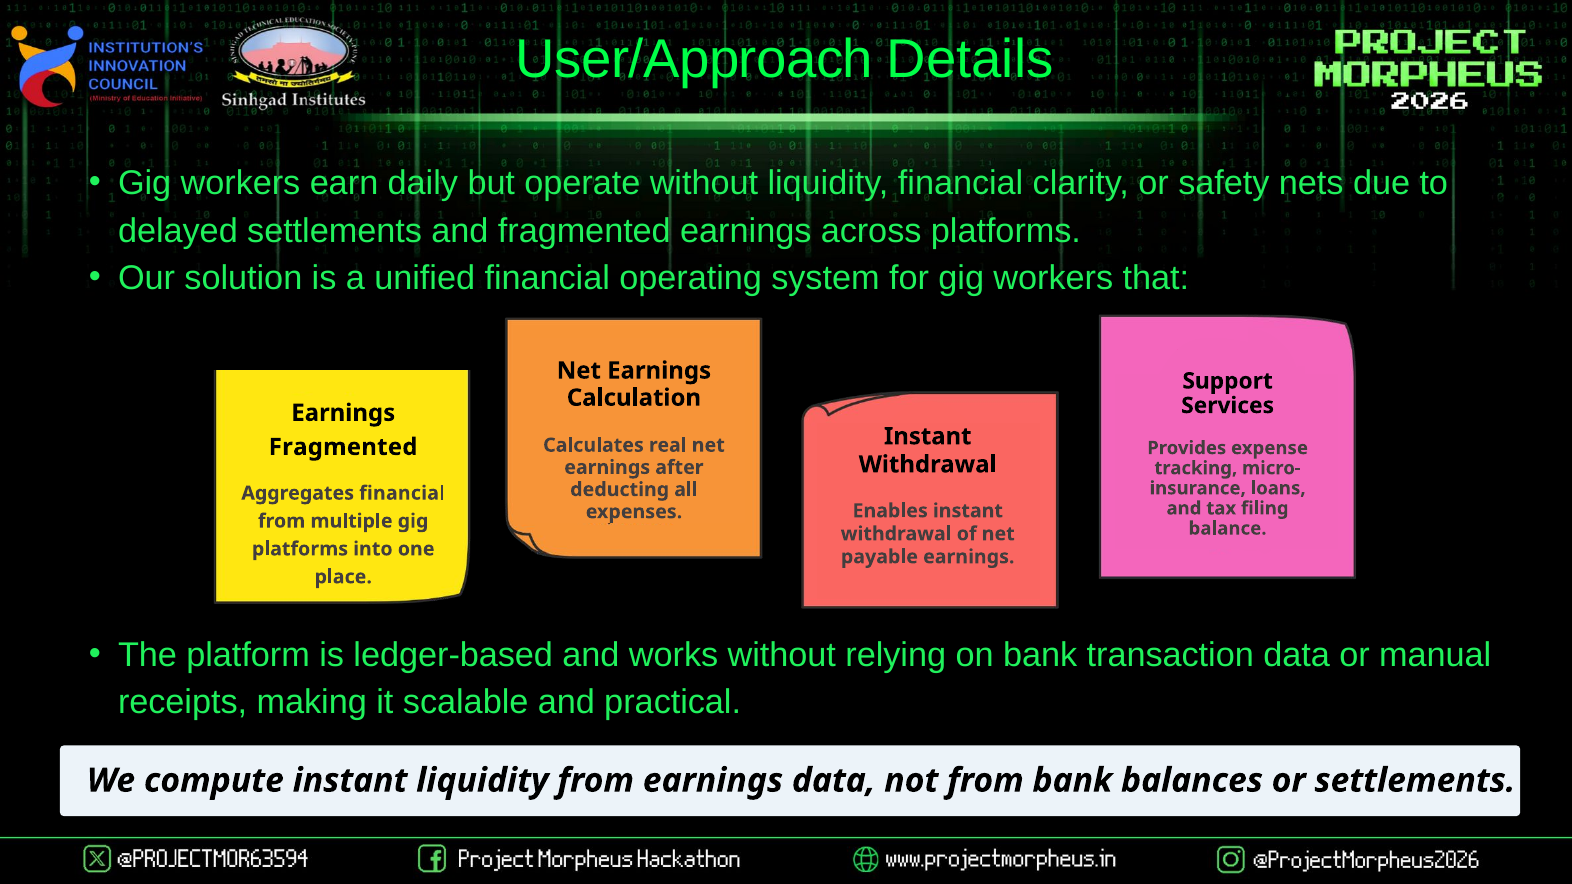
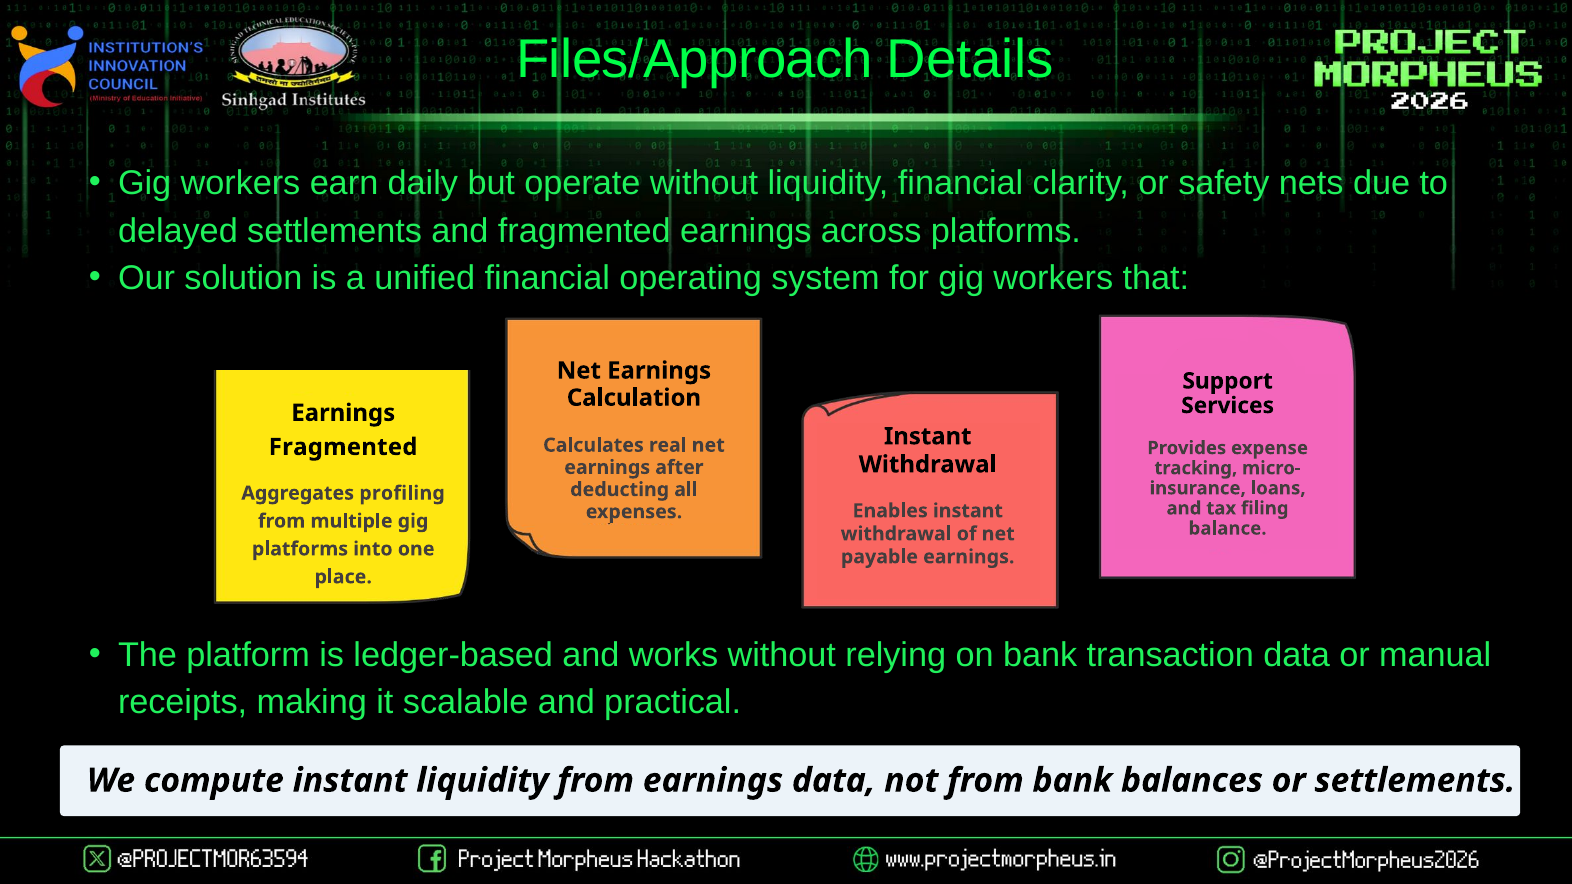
User/Approach: User/Approach -> Files/Approach
Aggregates financial: financial -> profiling
